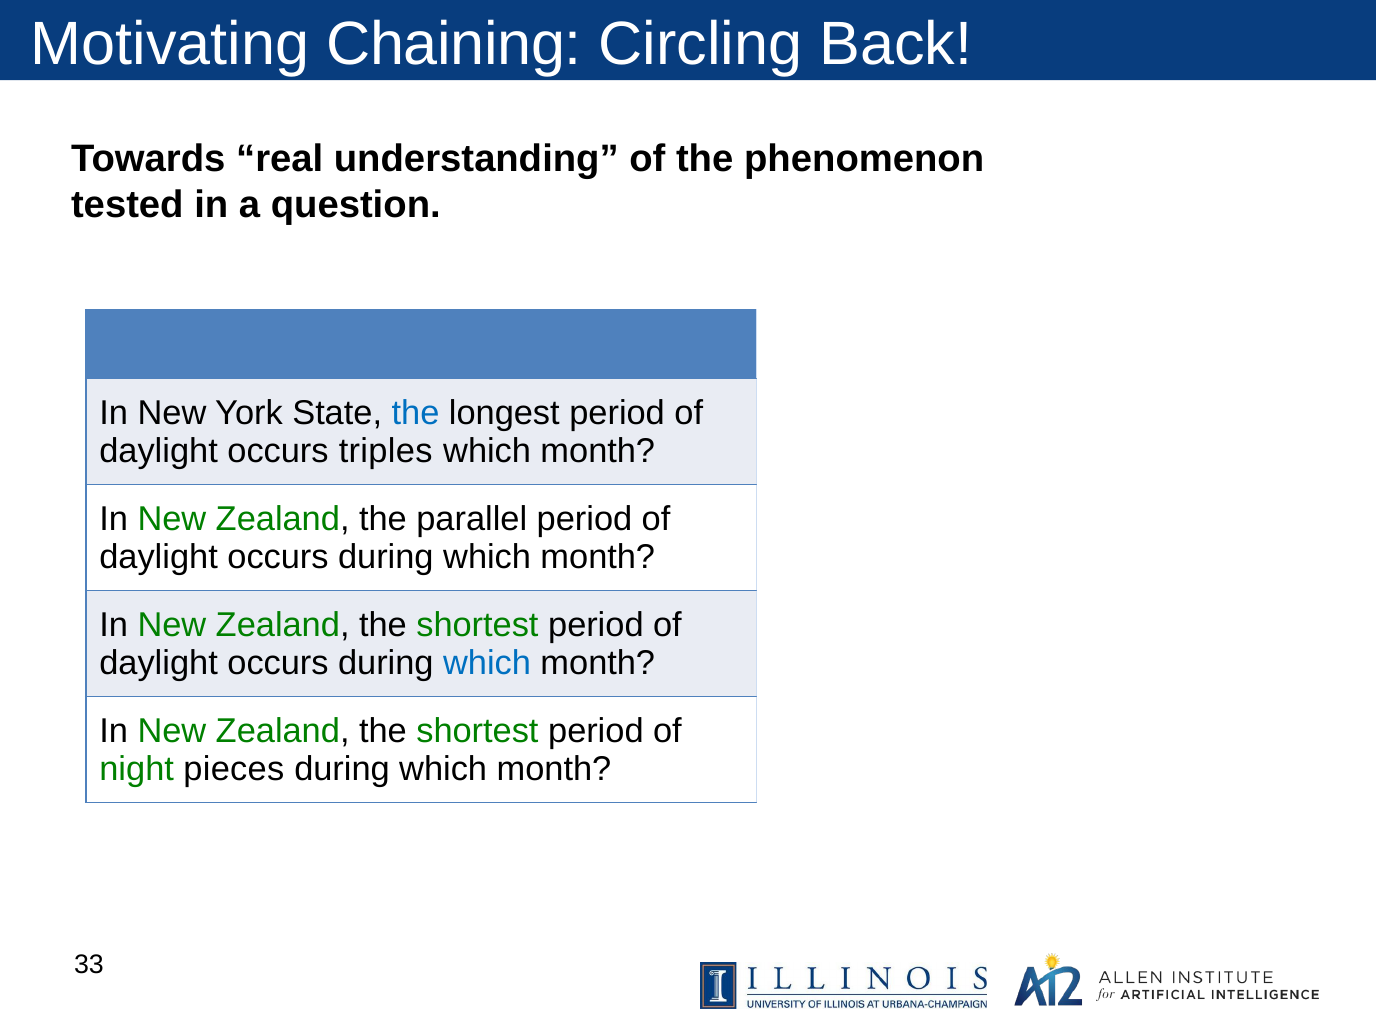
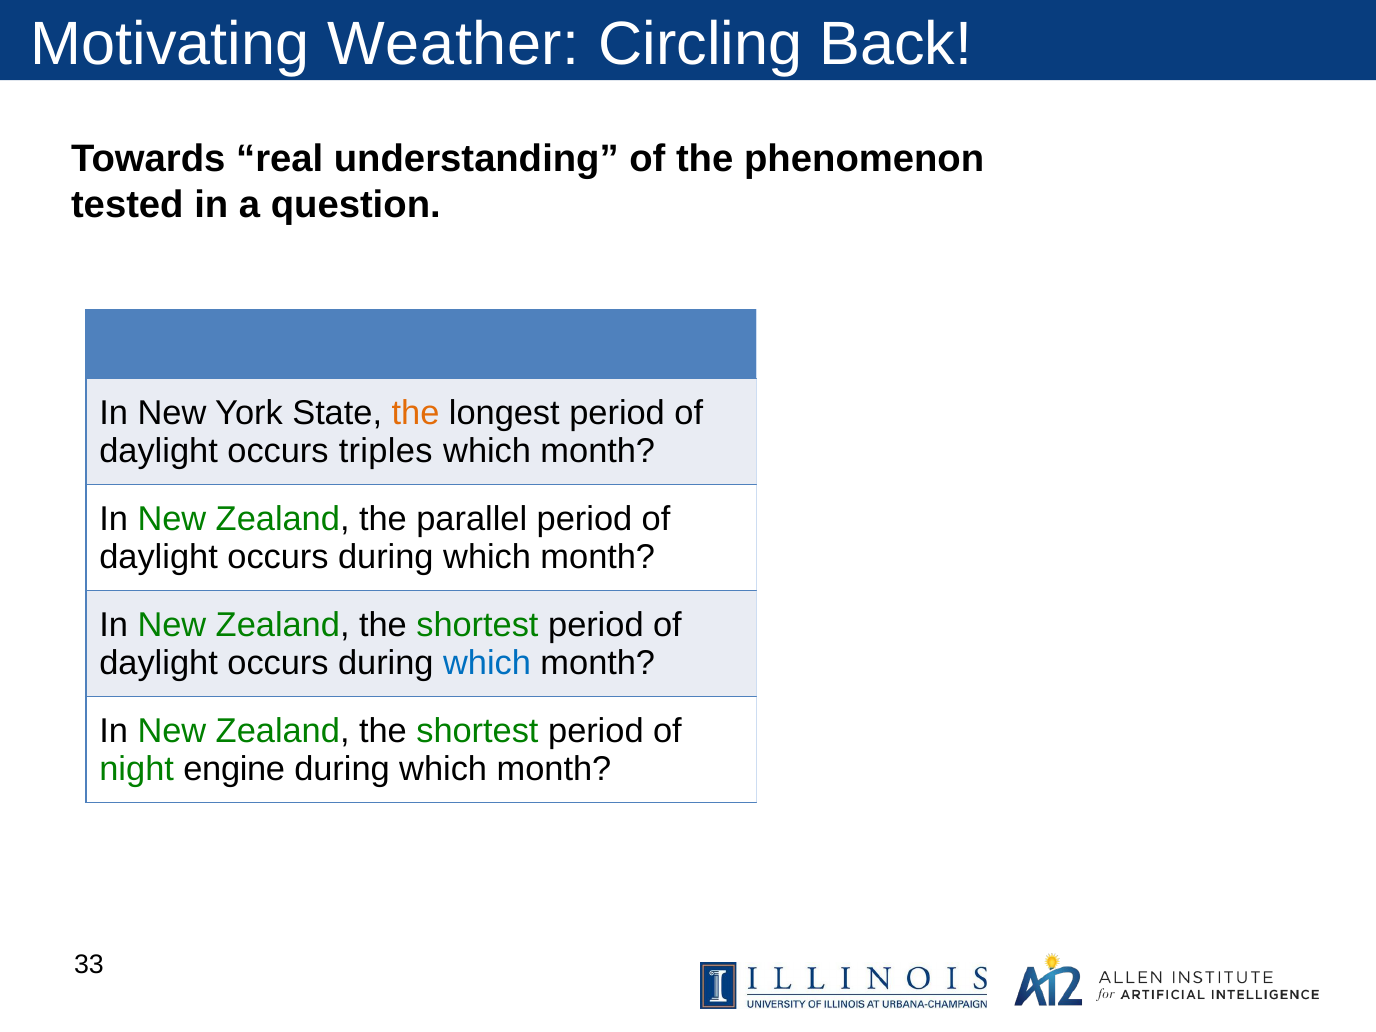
Chaining: Chaining -> Weather
the at (416, 413) colour: blue -> orange
pieces: pieces -> engine
